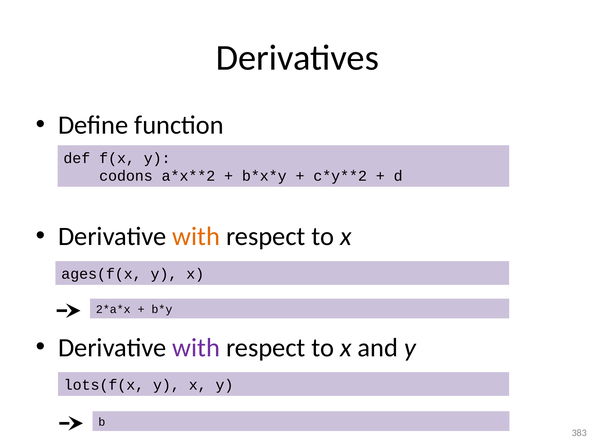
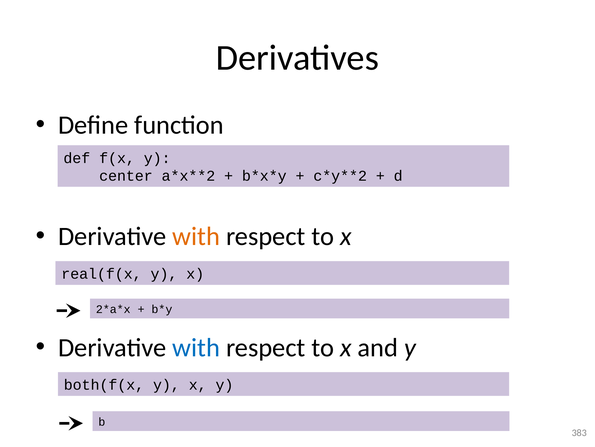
codons: codons -> center
ages(f(x: ages(f(x -> real(f(x
with at (196, 347) colour: purple -> blue
lots(f(x: lots(f(x -> both(f(x
